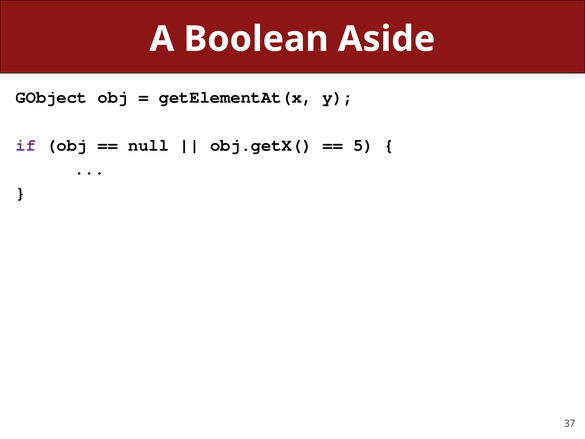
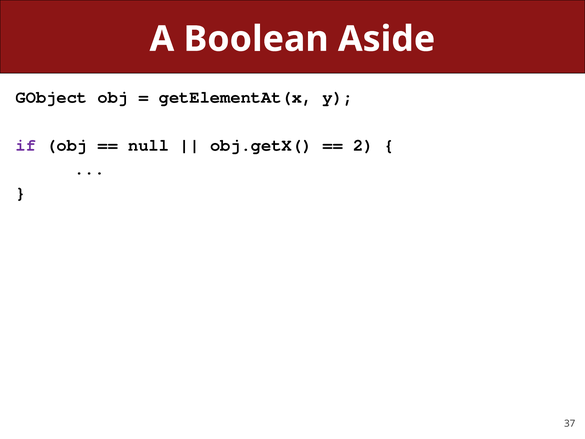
5: 5 -> 2
